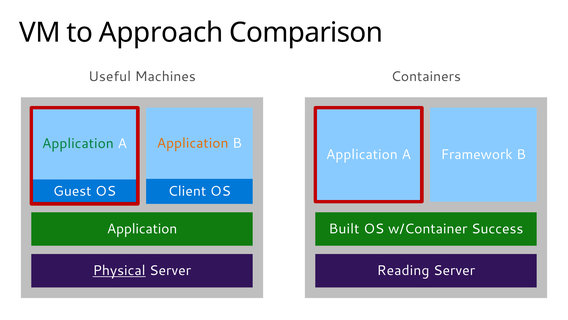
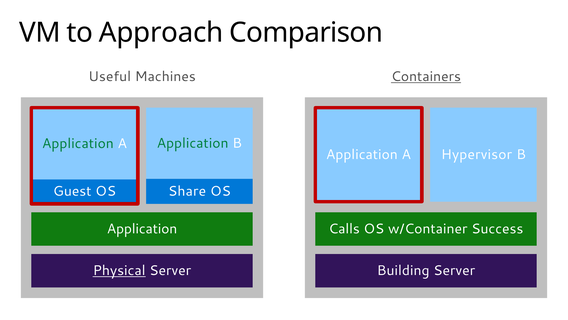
Containers underline: none -> present
Application at (193, 143) colour: orange -> green
Framework: Framework -> Hypervisor
Client: Client -> Share
Built: Built -> Calls
Reading: Reading -> Building
